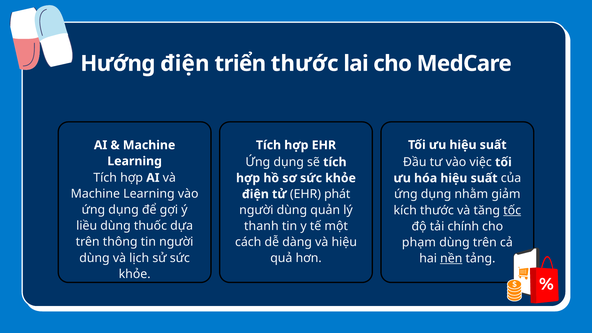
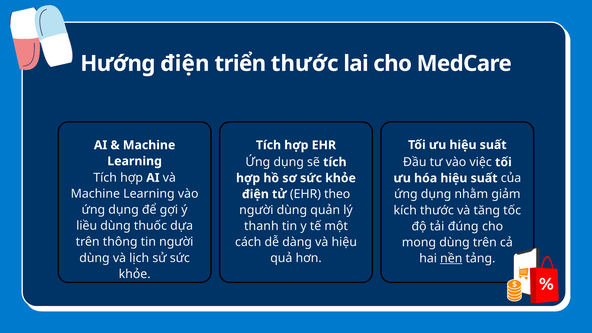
phát: phát -> theo
tốc underline: present -> none
chính: chính -> đúng
phạm: phạm -> mong
